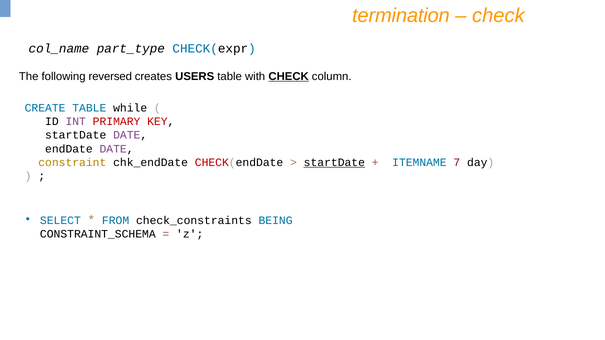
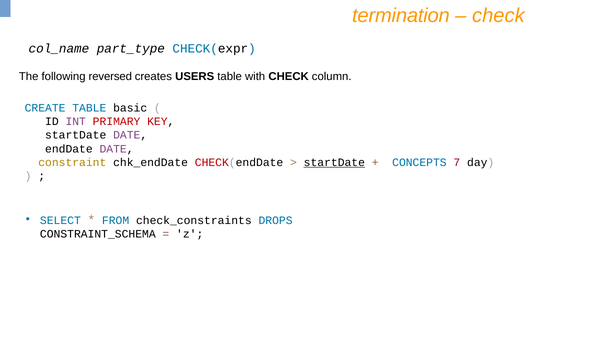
CHECK at (289, 76) underline: present -> none
while: while -> basic
ITEMNAME: ITEMNAME -> CONCEPTS
BEING: BEING -> DROPS
